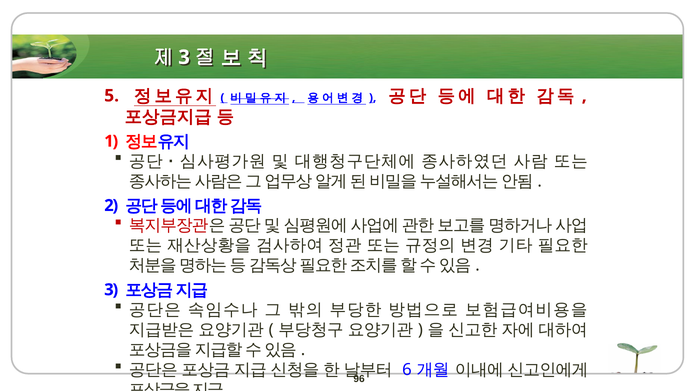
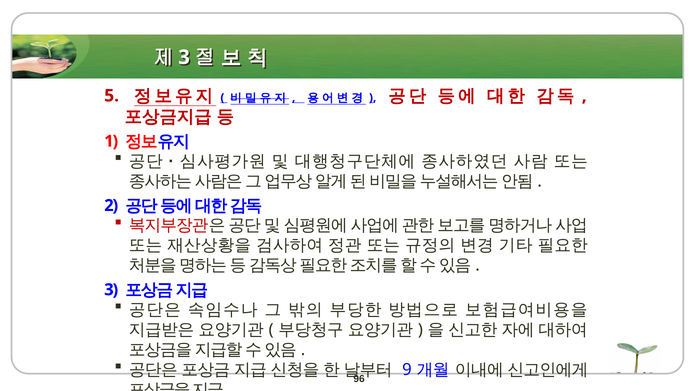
6: 6 -> 9
